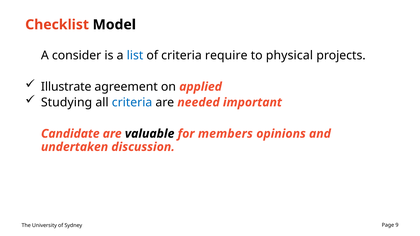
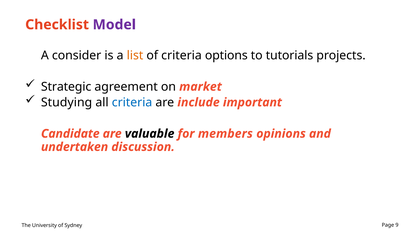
Model colour: black -> purple
list colour: blue -> orange
require: require -> options
physical: physical -> tutorials
Illustrate: Illustrate -> Strategic
applied: applied -> market
needed: needed -> include
